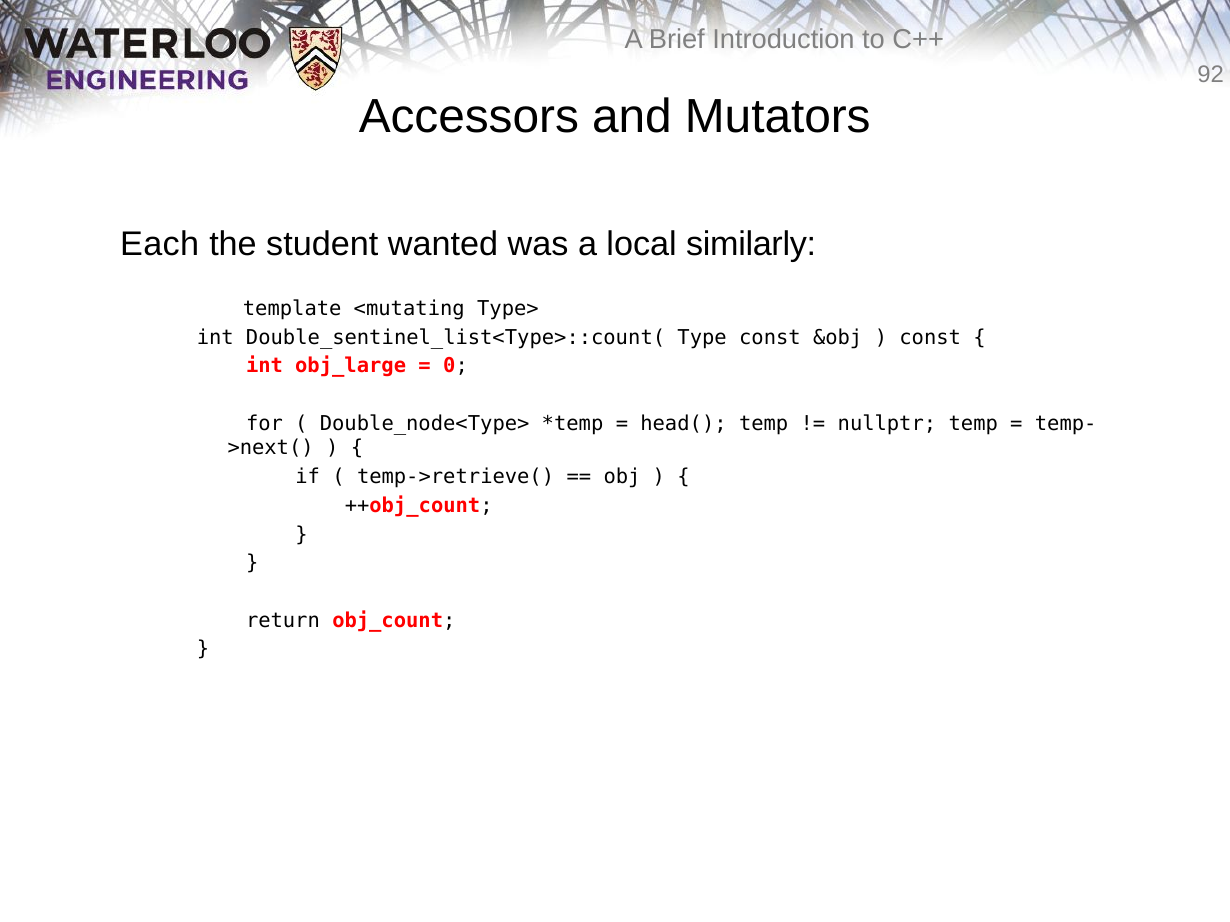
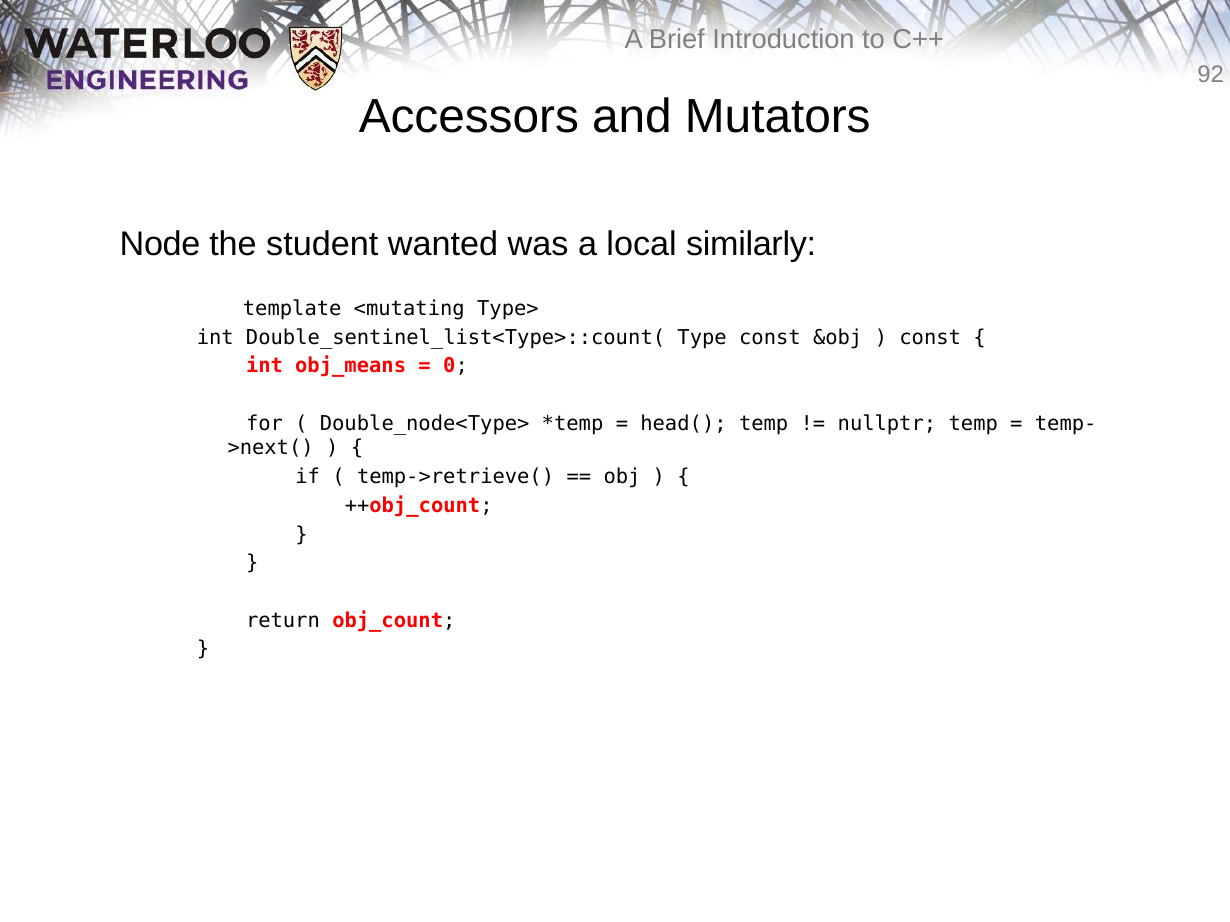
Each: Each -> Node
obj_large: obj_large -> obj_means
